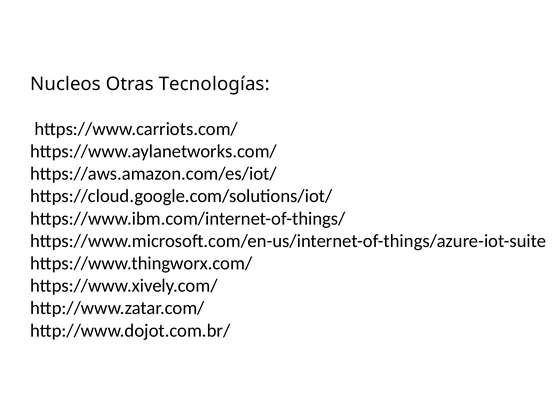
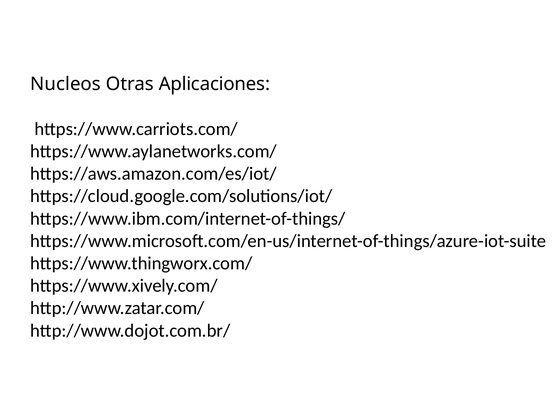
Tecnologías: Tecnologías -> Aplicaciones
